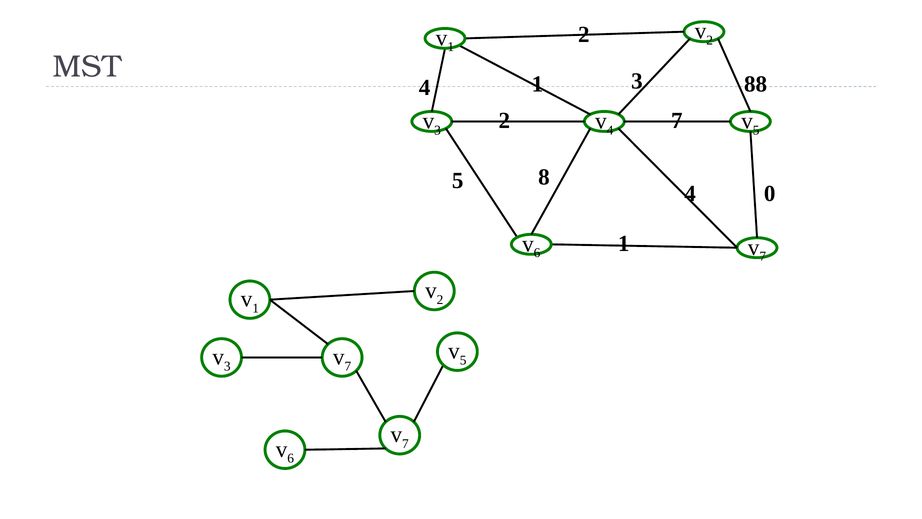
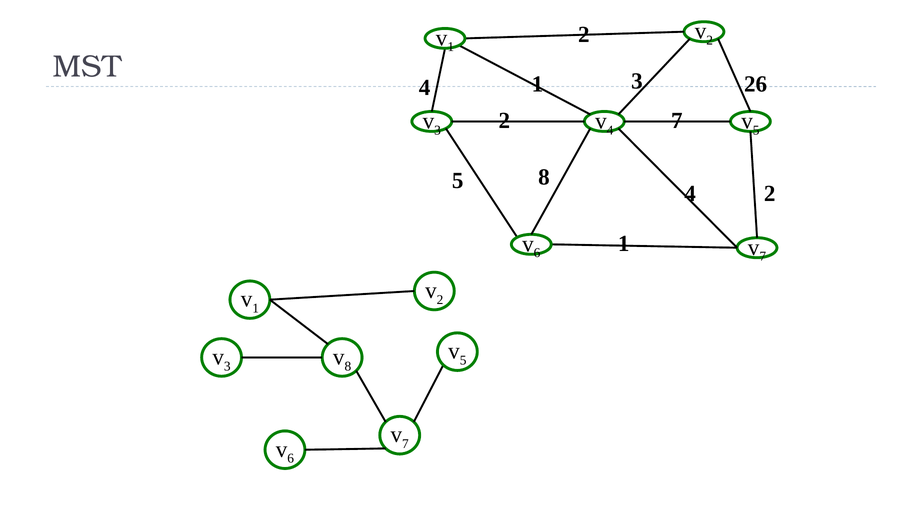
88: 88 -> 26
4 0: 0 -> 2
7 at (348, 366): 7 -> 8
